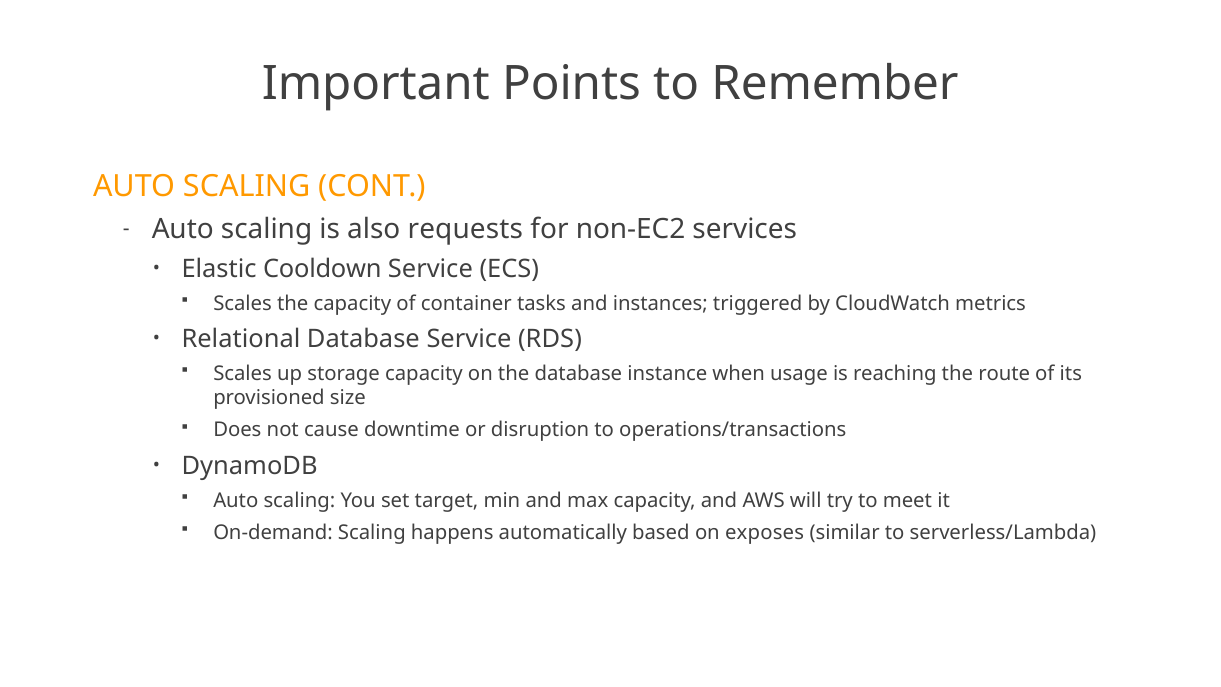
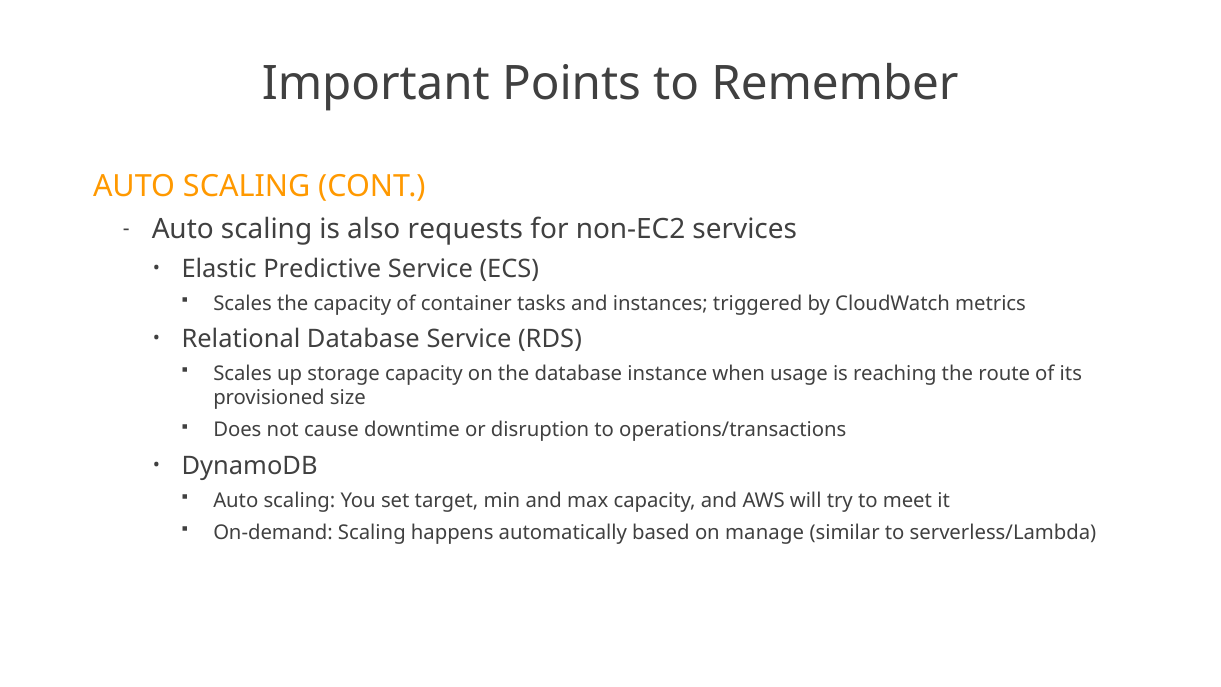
Cooldown: Cooldown -> Predictive
exposes: exposes -> manage
